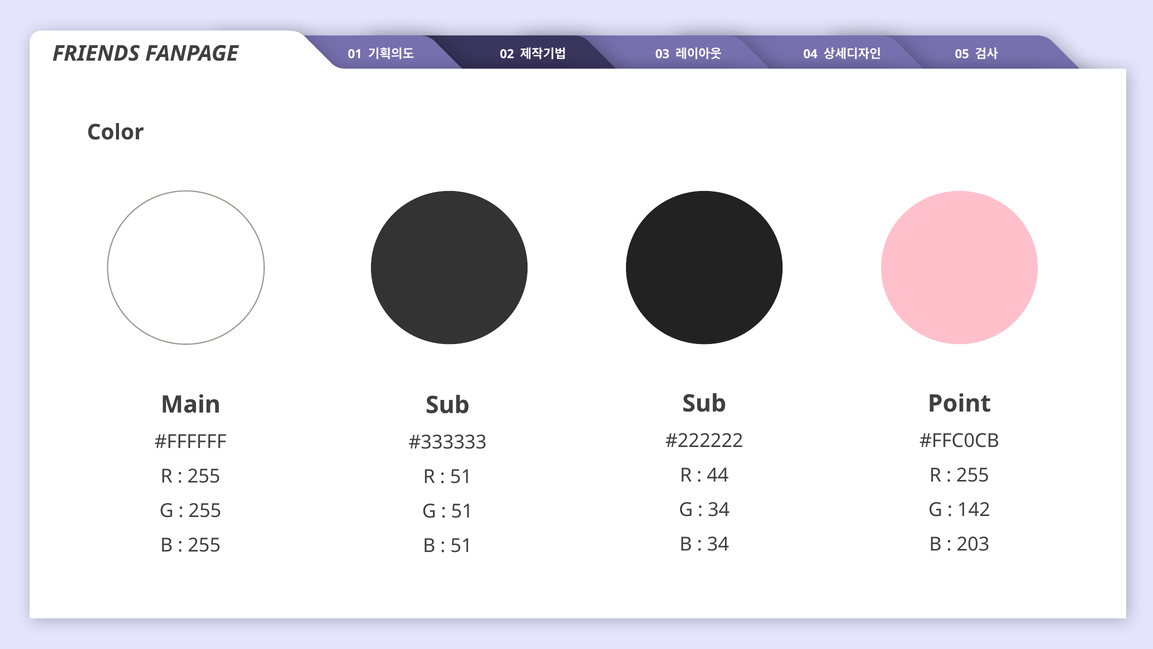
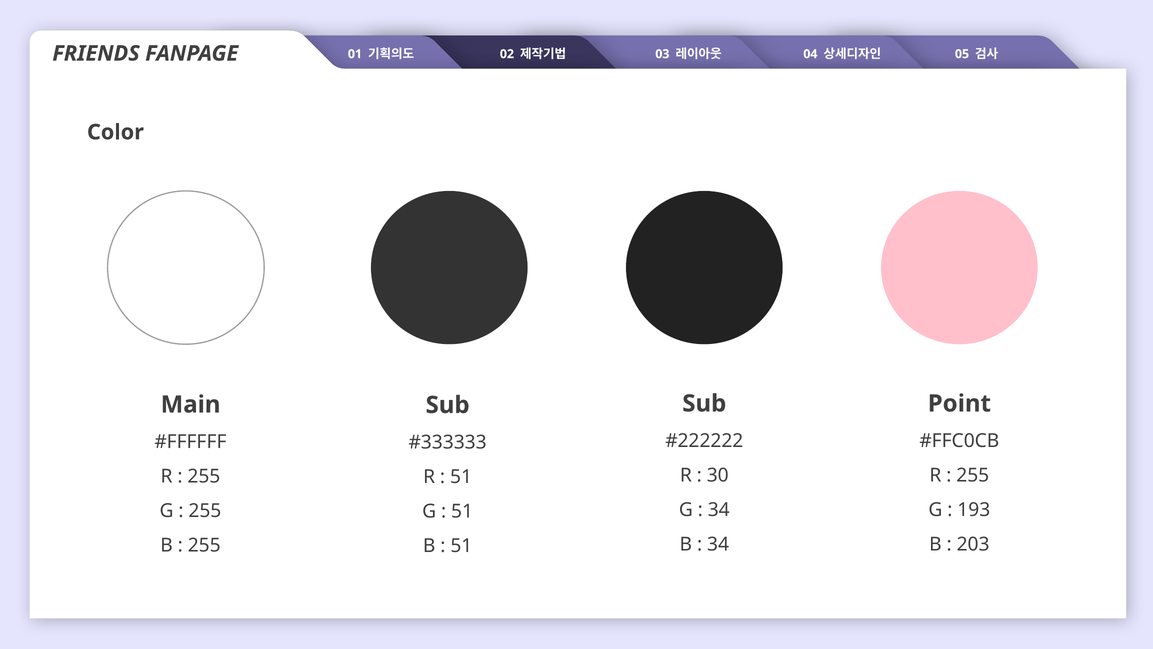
44: 44 -> 30
142: 142 -> 193
